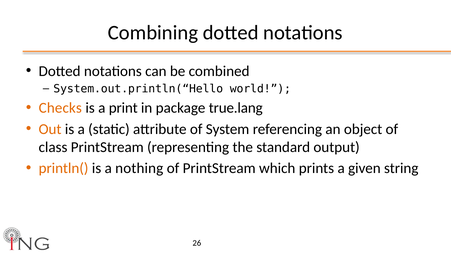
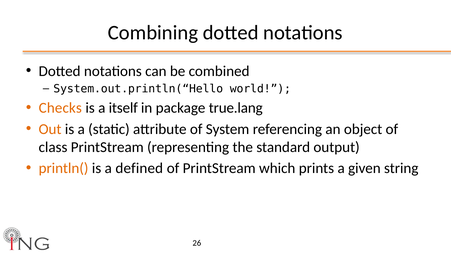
print: print -> itself
nothing: nothing -> defined
